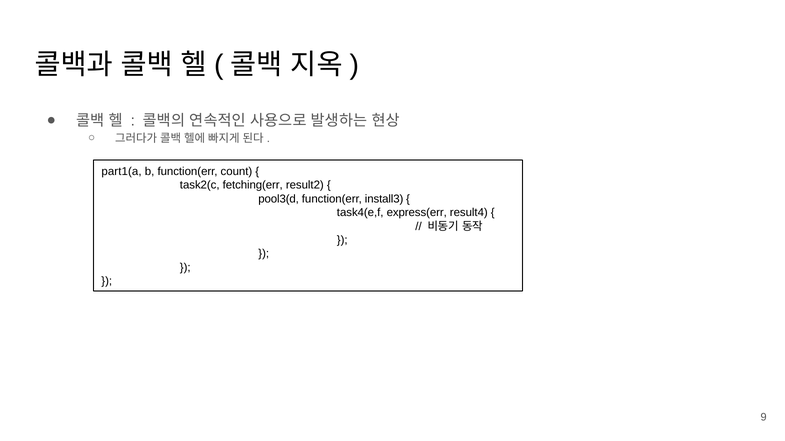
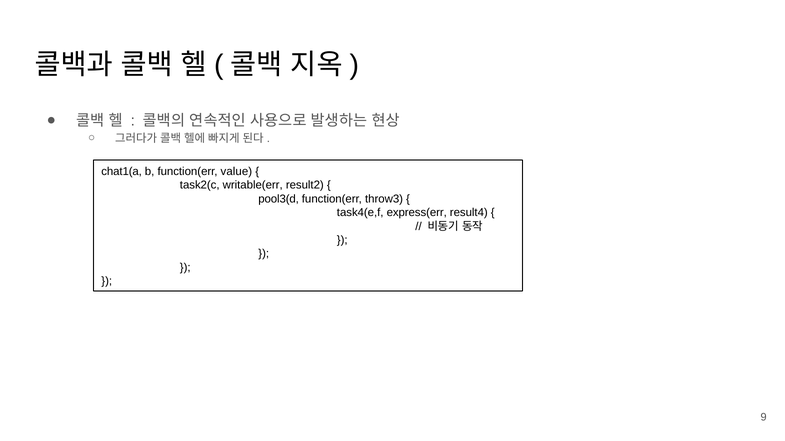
part1(a: part1(a -> chat1(a
count: count -> value
fetching(err: fetching(err -> writable(err
install3: install3 -> throw3
